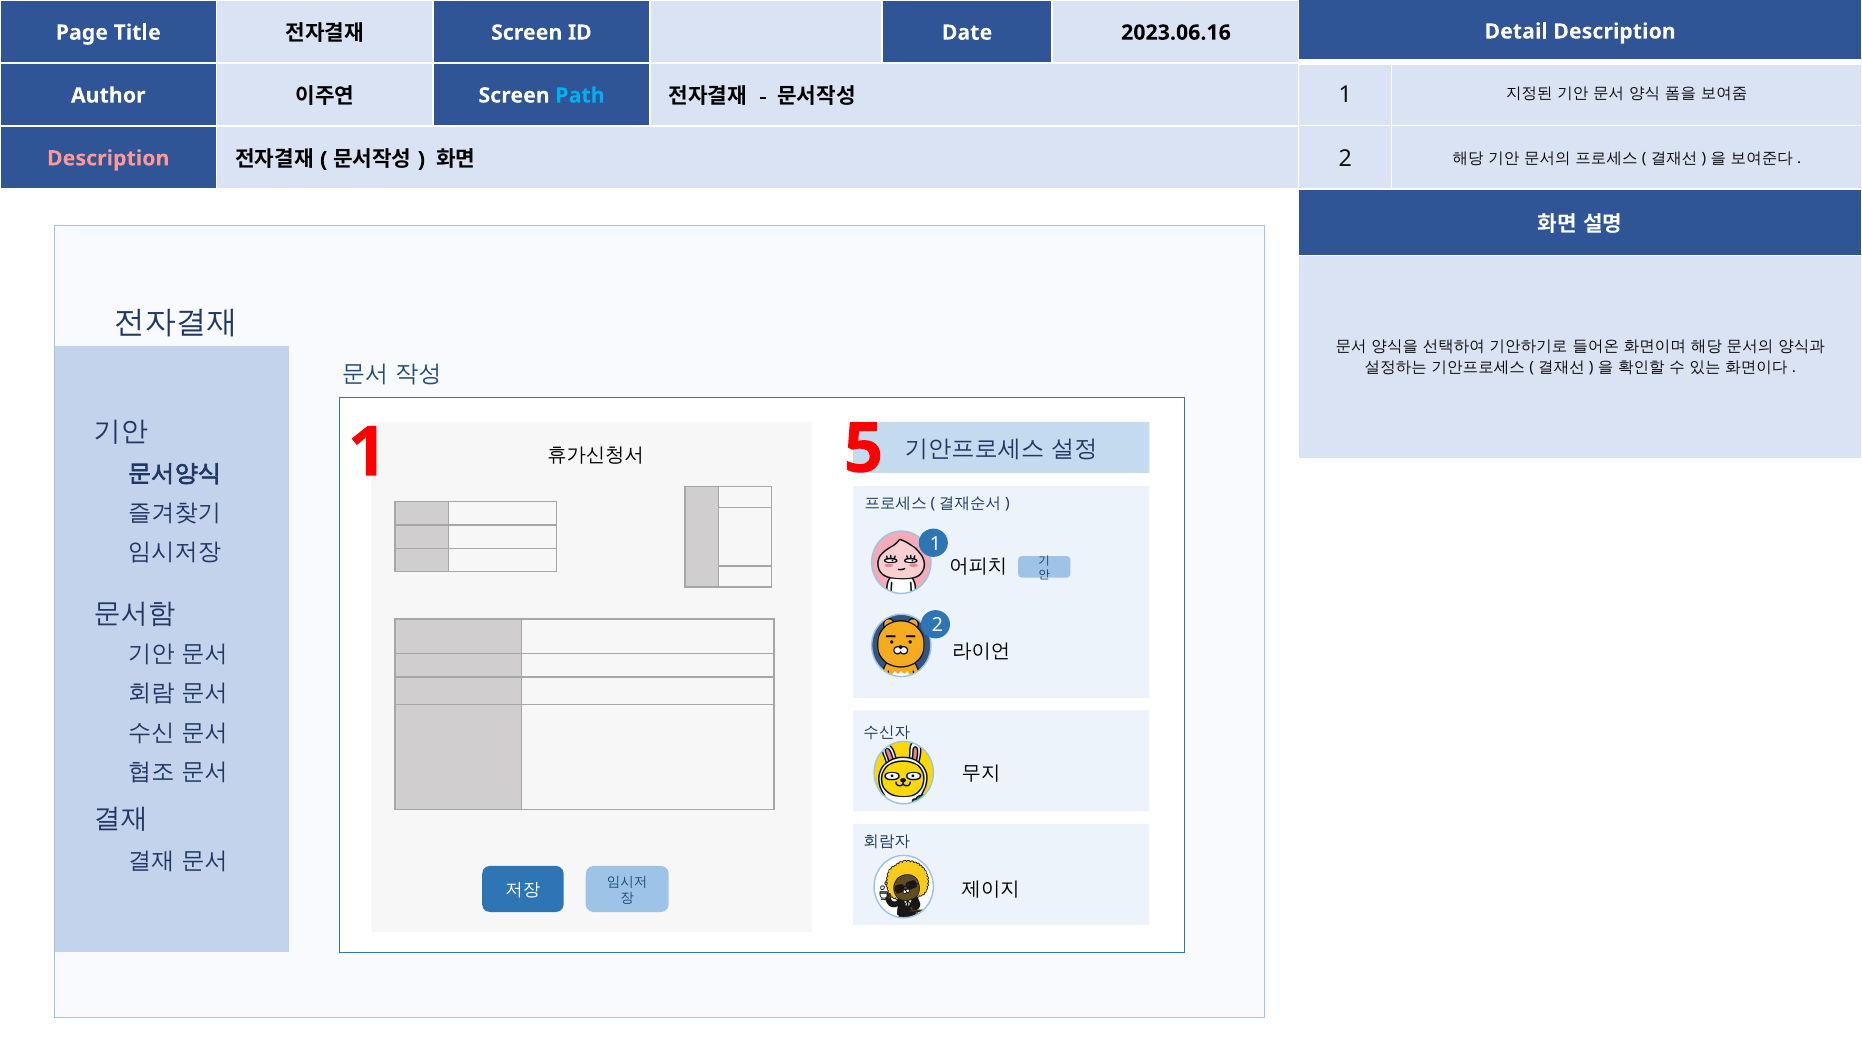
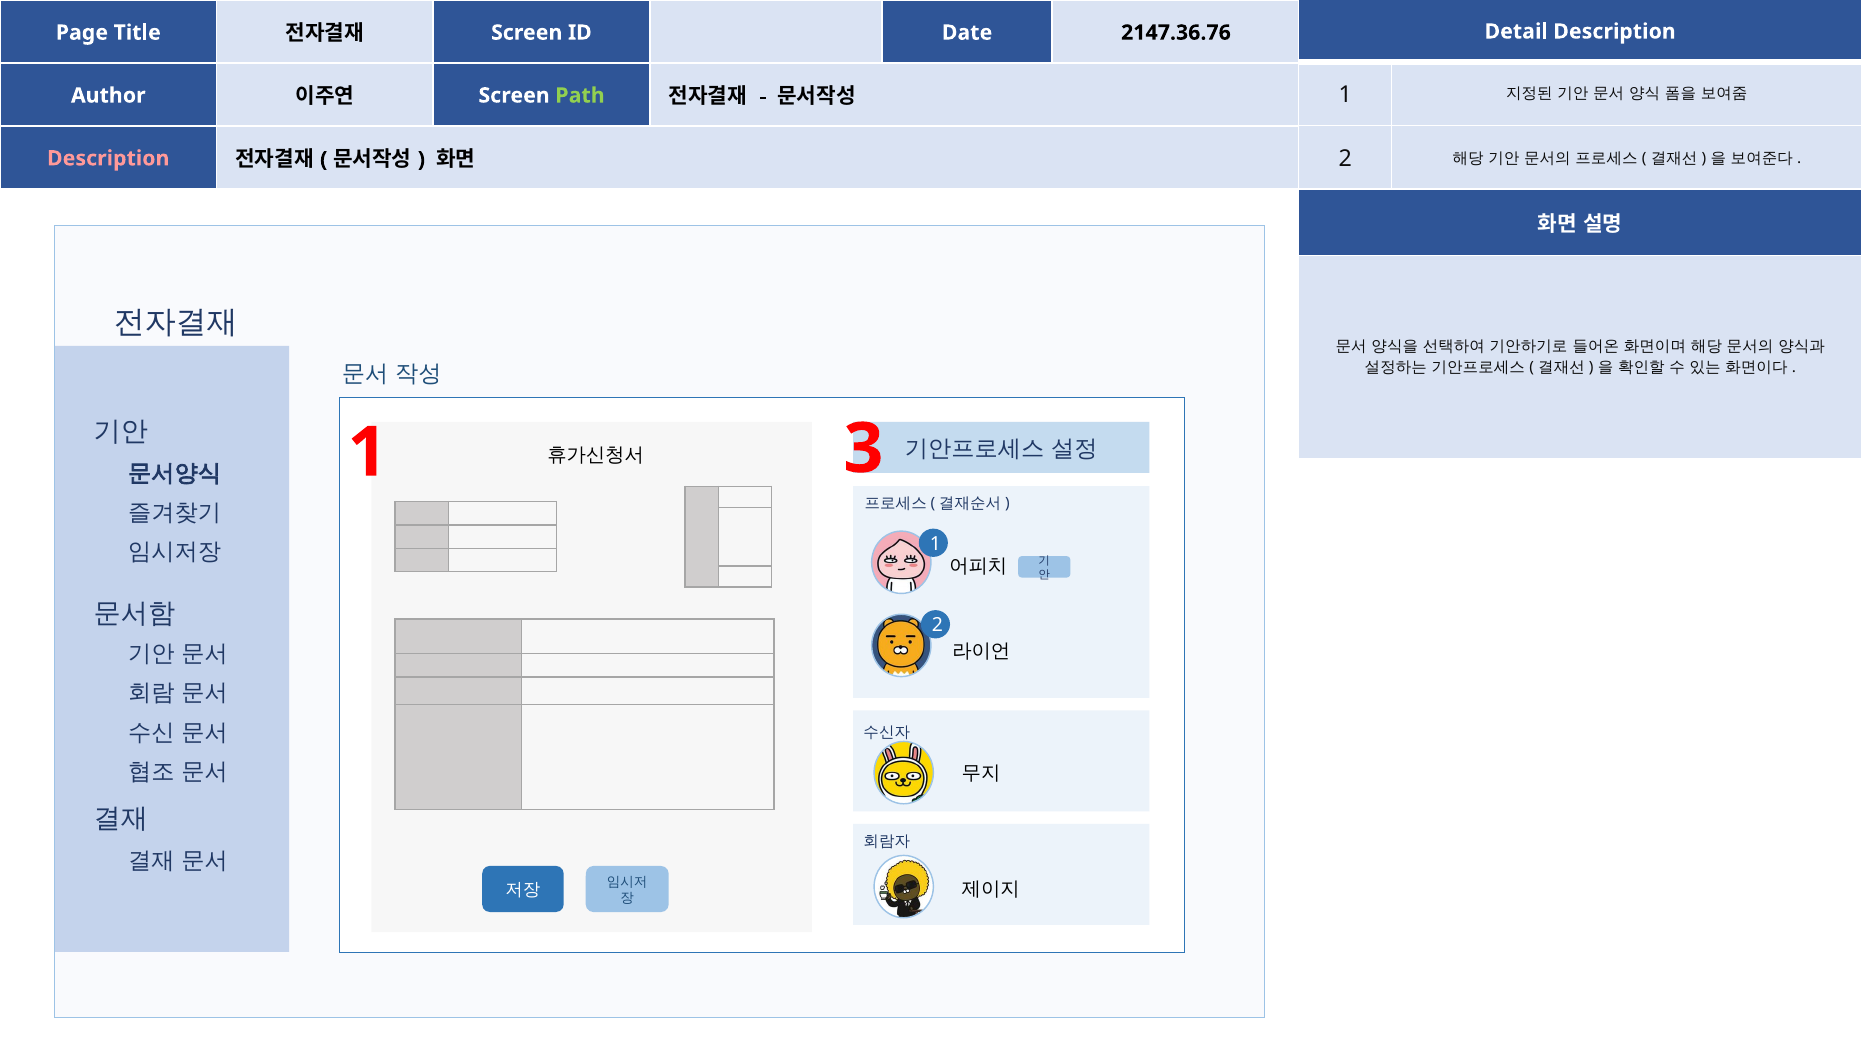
2023.06.16: 2023.06.16 -> 2147.36.76
Path colour: light blue -> light green
5: 5 -> 3
